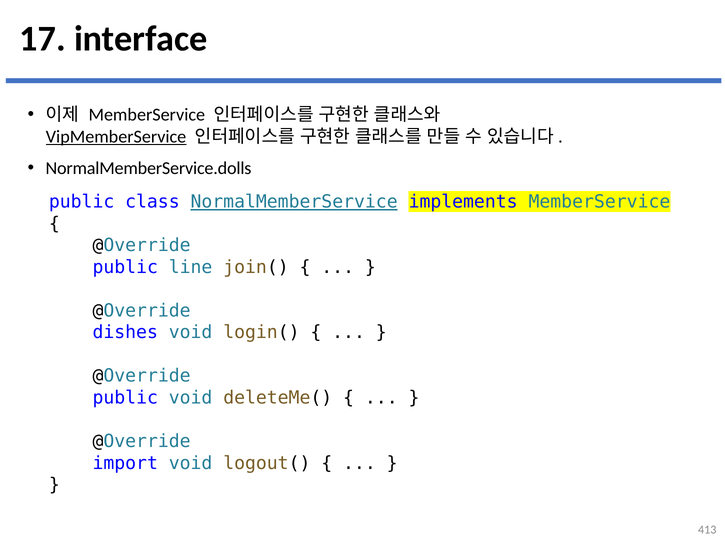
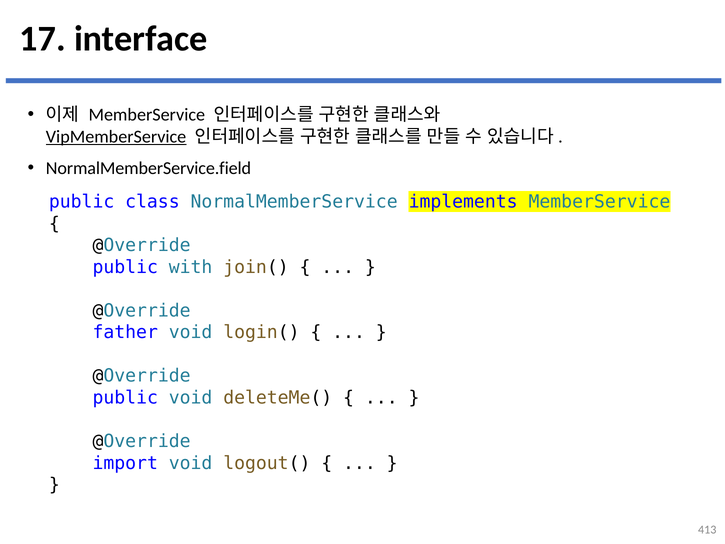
NormalMemberService.dolls: NormalMemberService.dolls -> NormalMemberService.field
NormalMemberService underline: present -> none
line: line -> with
dishes: dishes -> father
